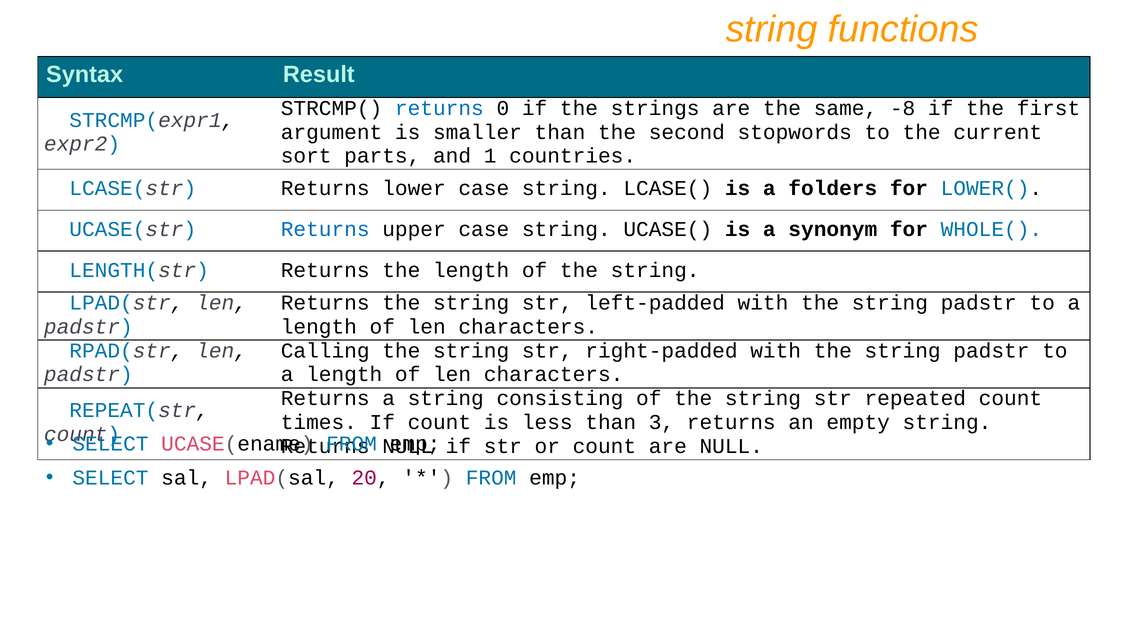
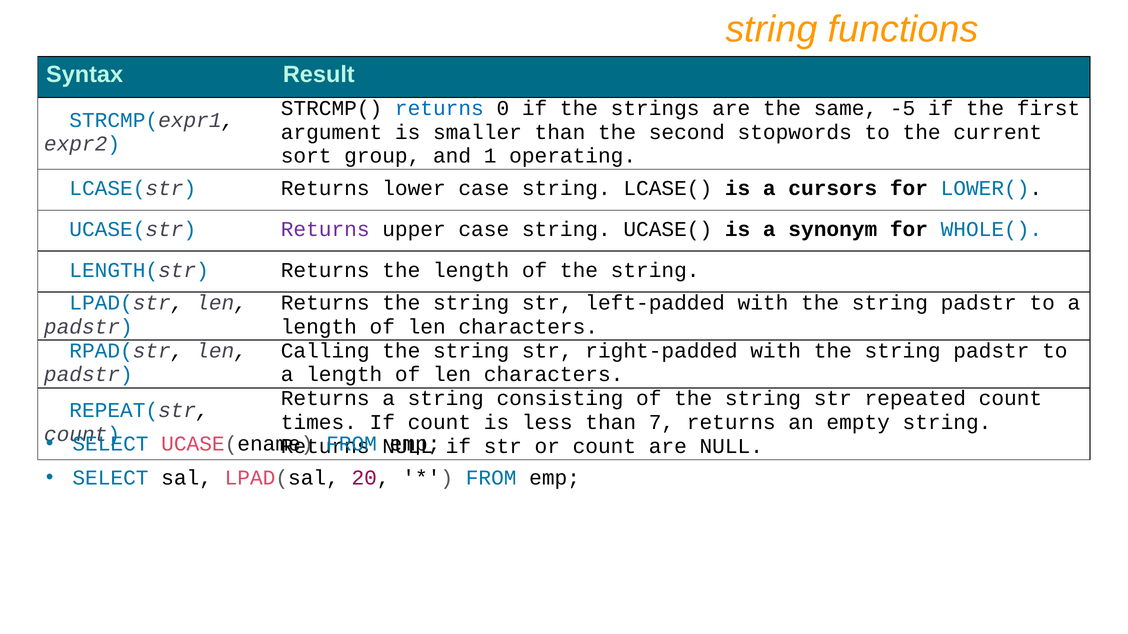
-8: -8 -> -5
parts: parts -> group
countries: countries -> operating
folders: folders -> cursors
Returns at (325, 229) colour: blue -> purple
3: 3 -> 7
